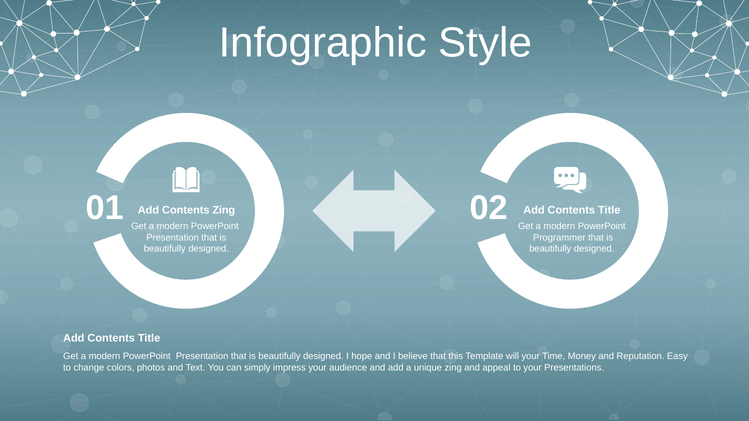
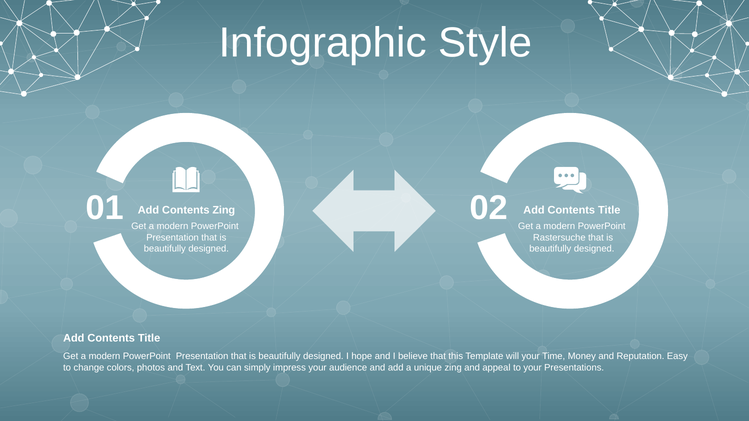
Programmer: Programmer -> Rastersuche
